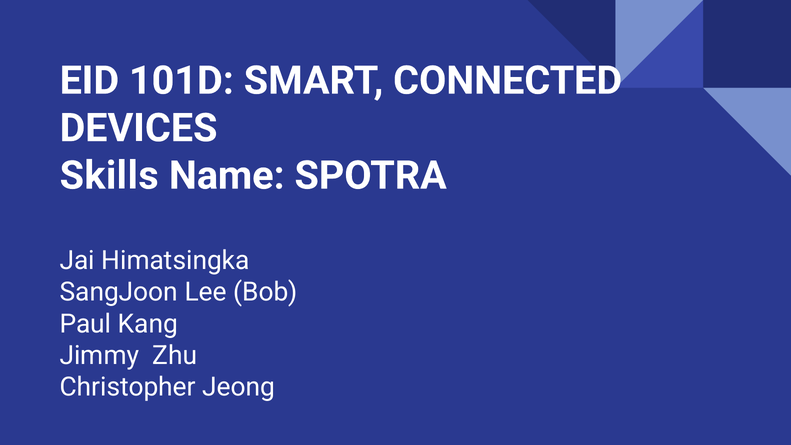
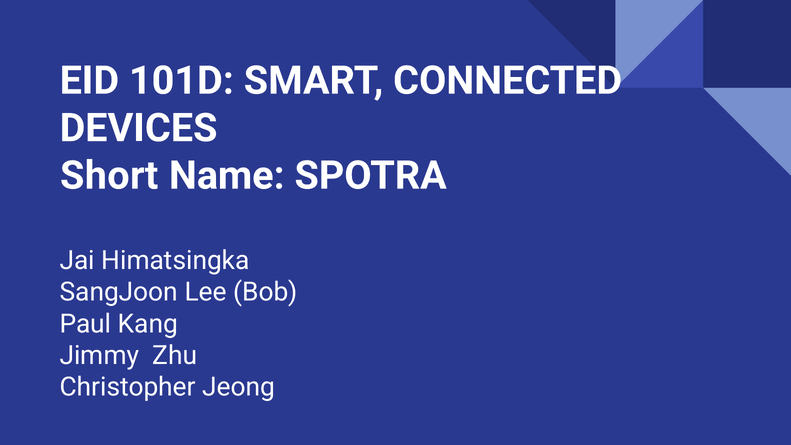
Skills: Skills -> Short
